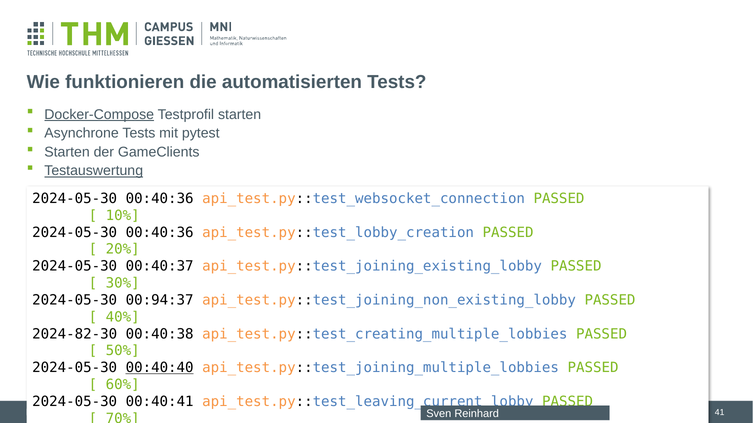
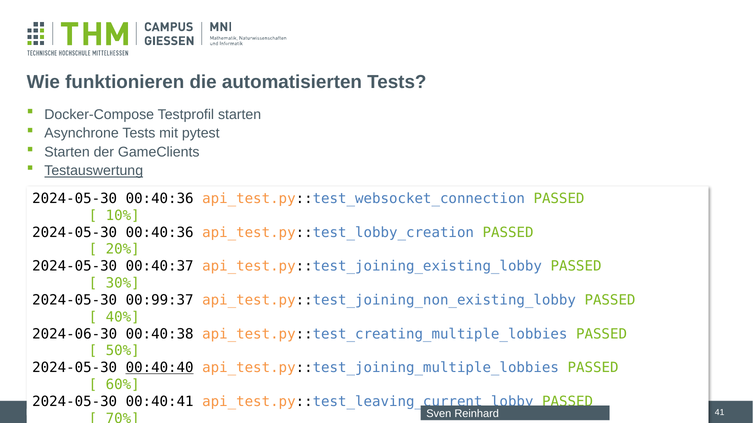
Docker-Compose underline: present -> none
00:94:37: 00:94:37 -> 00:99:37
2024-82-30: 2024-82-30 -> 2024-06-30
